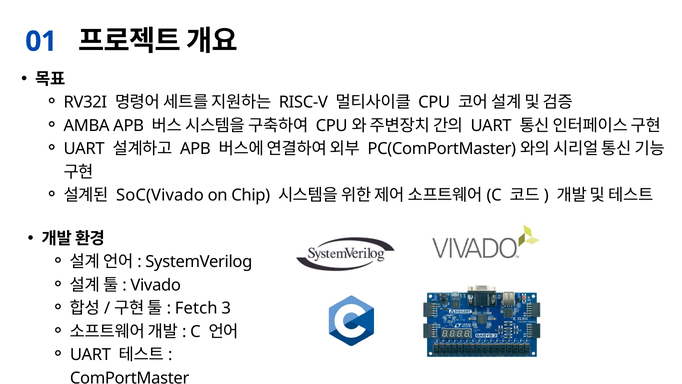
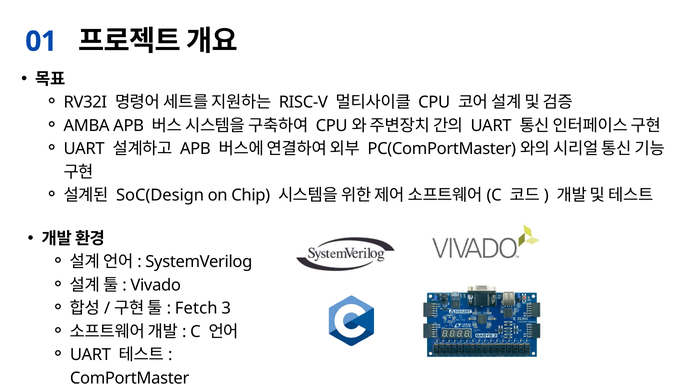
SoC(Vivado: SoC(Vivado -> SoC(Design
